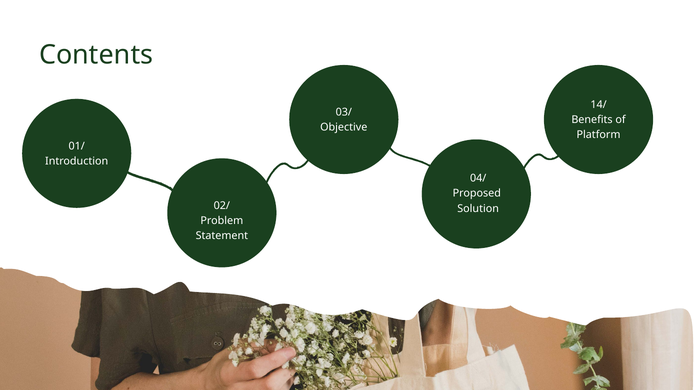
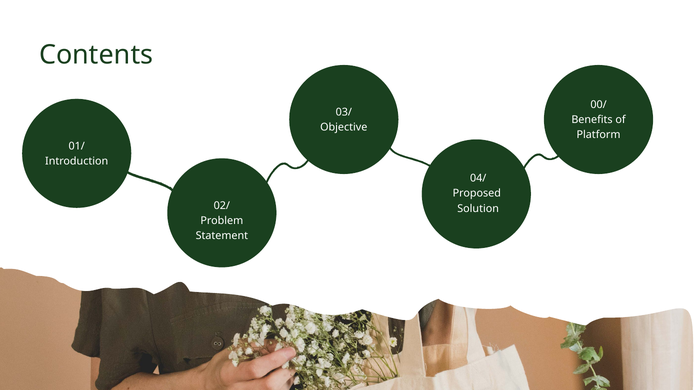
14/: 14/ -> 00/
